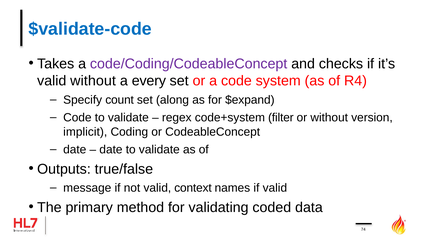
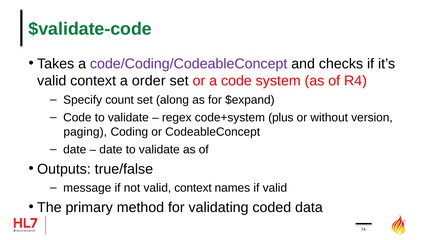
$validate-code colour: blue -> green
without at (93, 81): without -> context
every: every -> order
filter: filter -> plus
implicit: implicit -> paging
